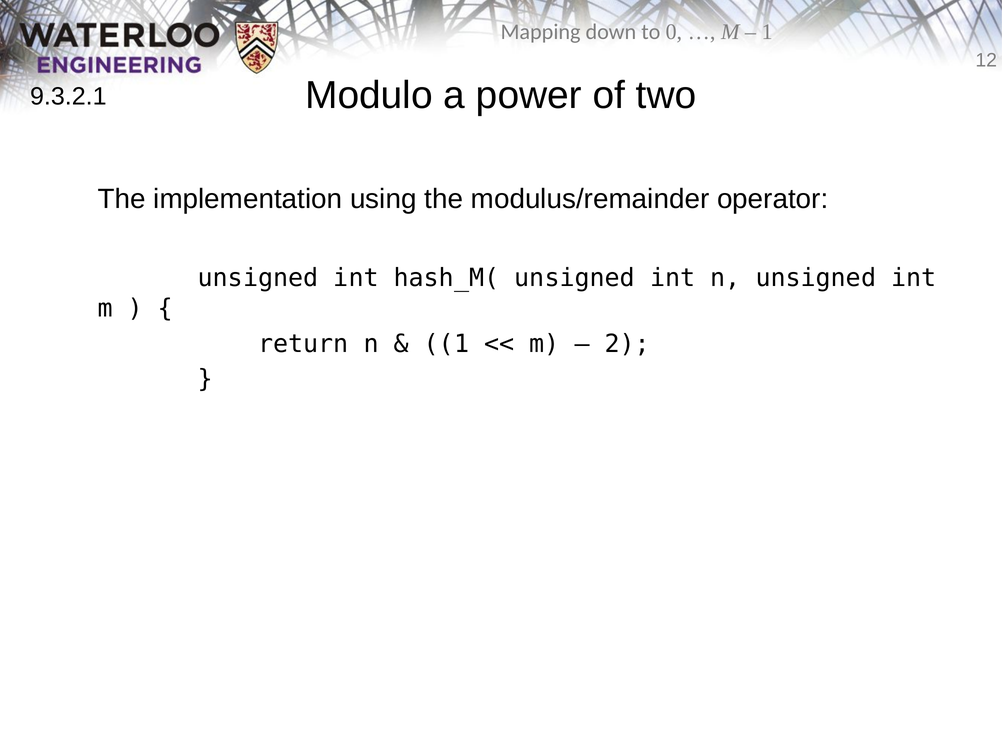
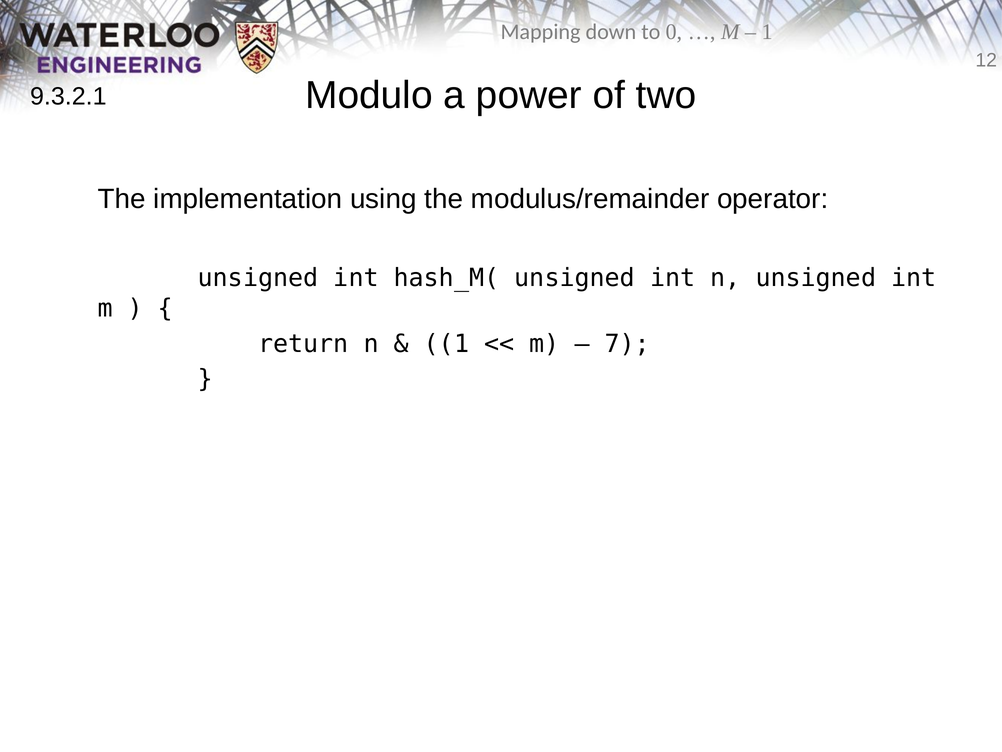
2: 2 -> 7
